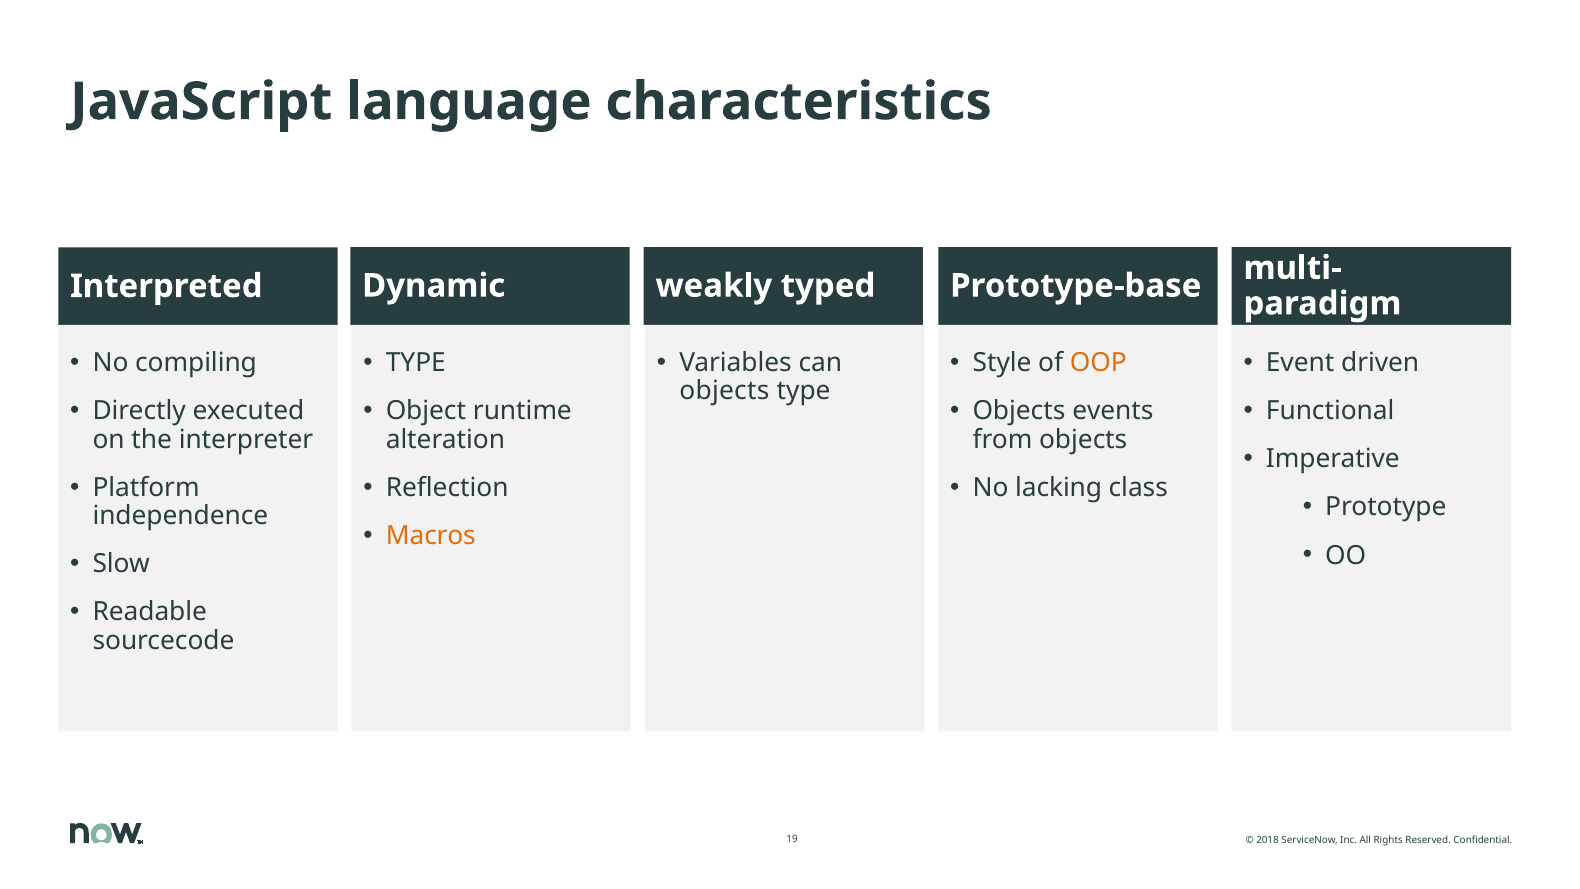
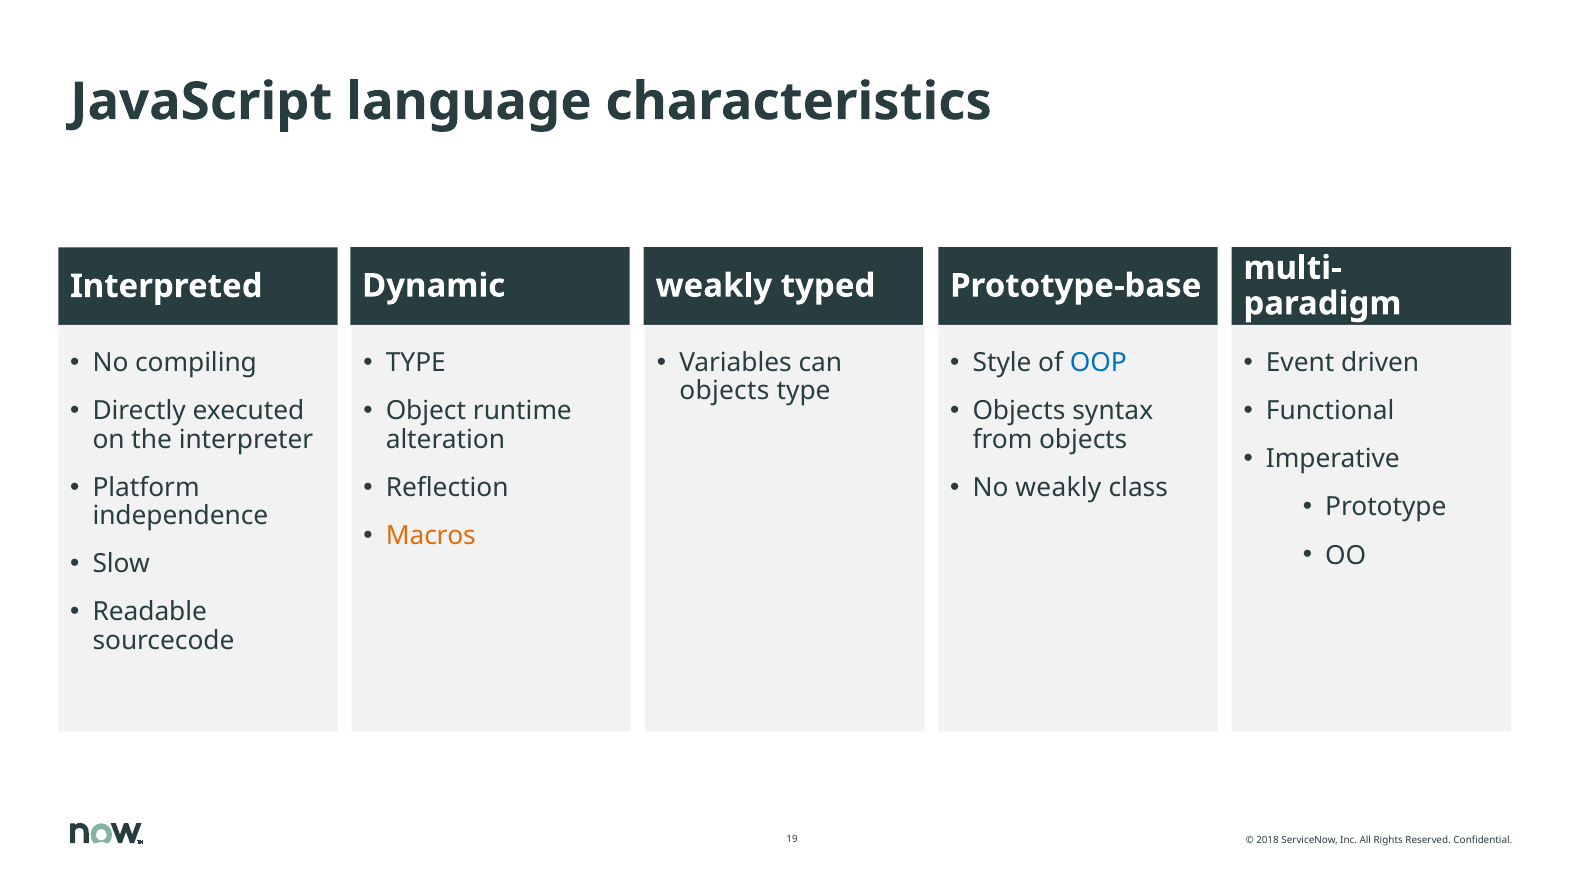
OOP colour: orange -> blue
events: events -> syntax
No lacking: lacking -> weakly
